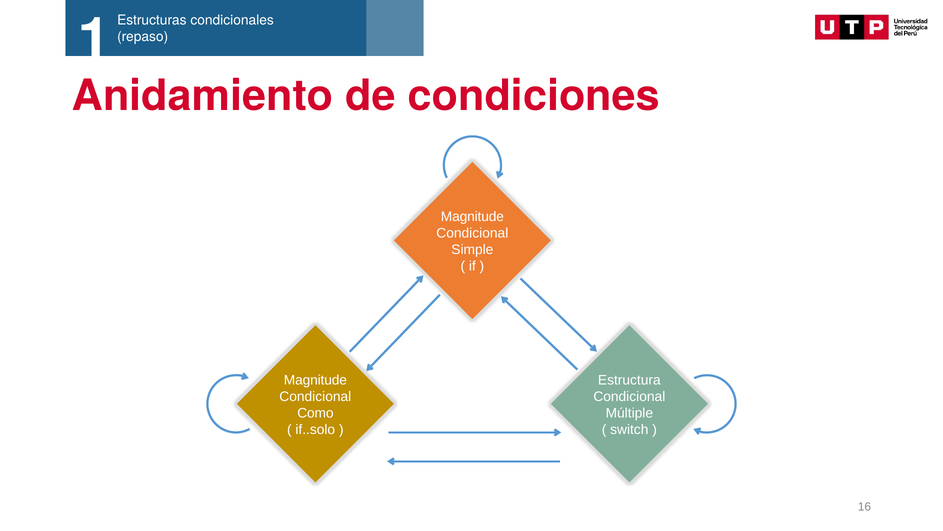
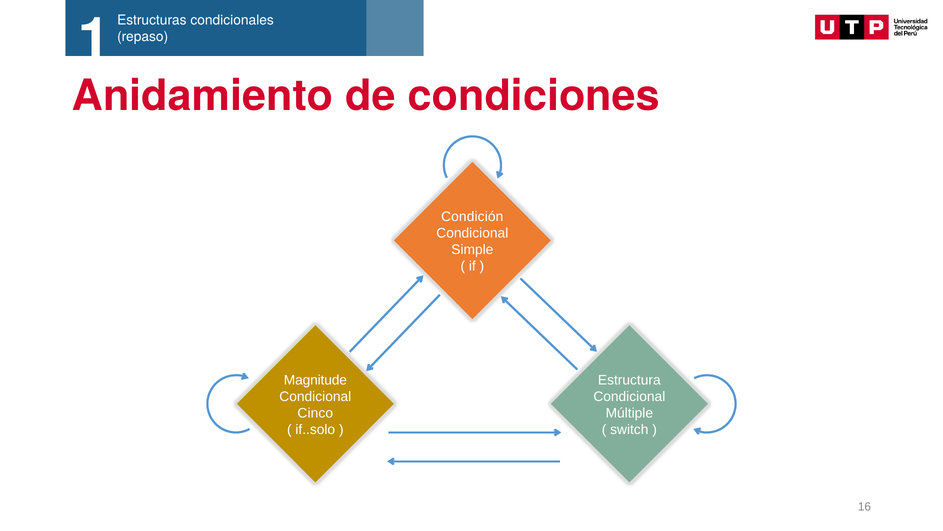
Magnitude at (472, 216): Magnitude -> Condición
Como: Como -> Cinco
